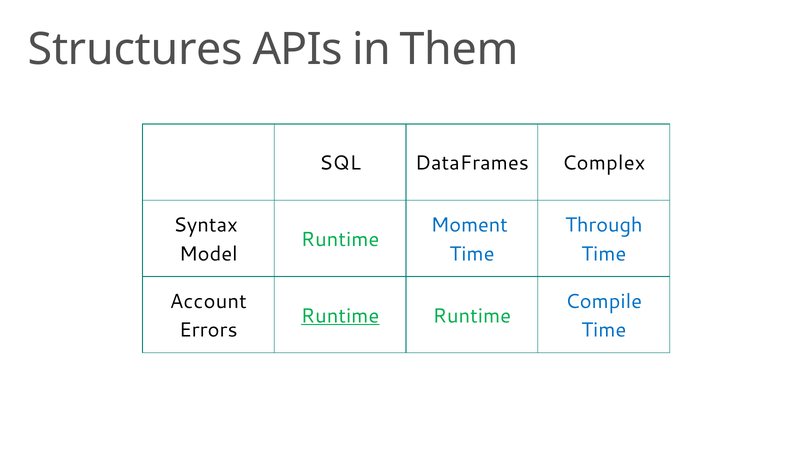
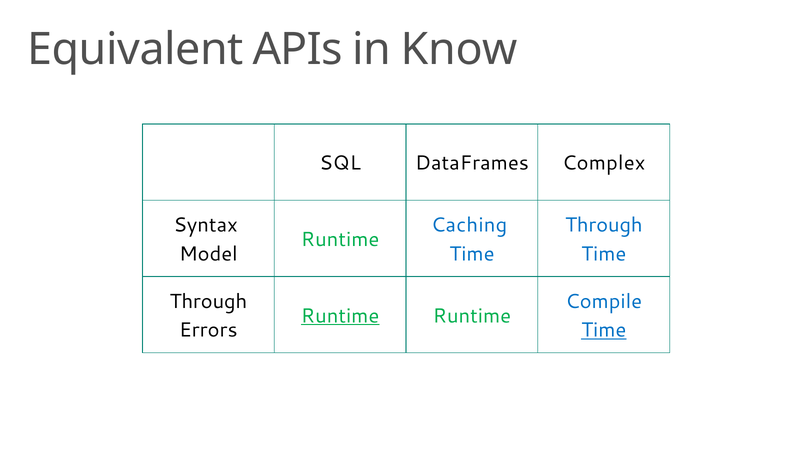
Structures: Structures -> Equivalent
Them: Them -> Know
Moment: Moment -> Caching
Account at (208, 301): Account -> Through
Time at (604, 330) underline: none -> present
